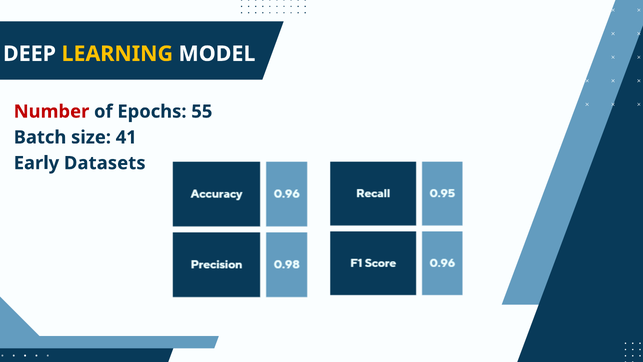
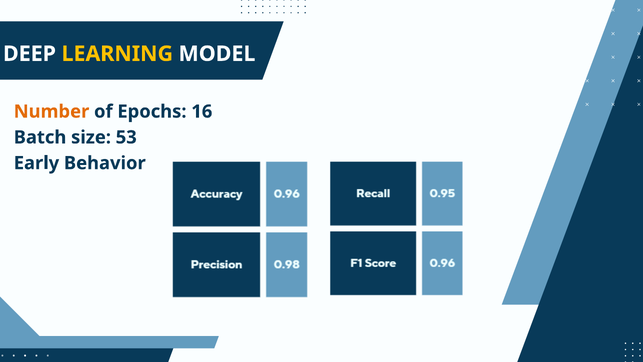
Number colour: red -> orange
55: 55 -> 16
41: 41 -> 53
Datasets: Datasets -> Behavior
